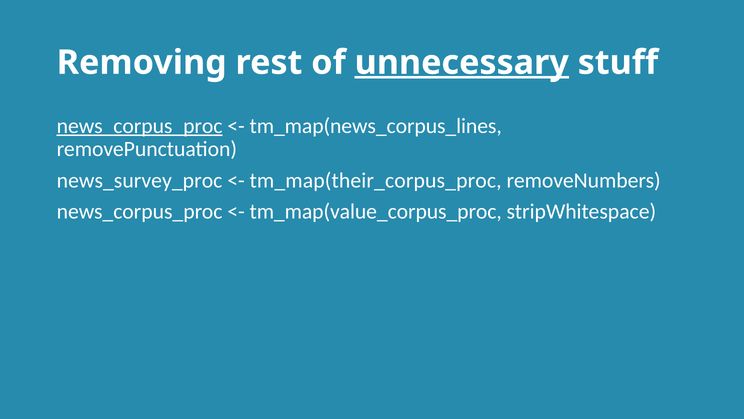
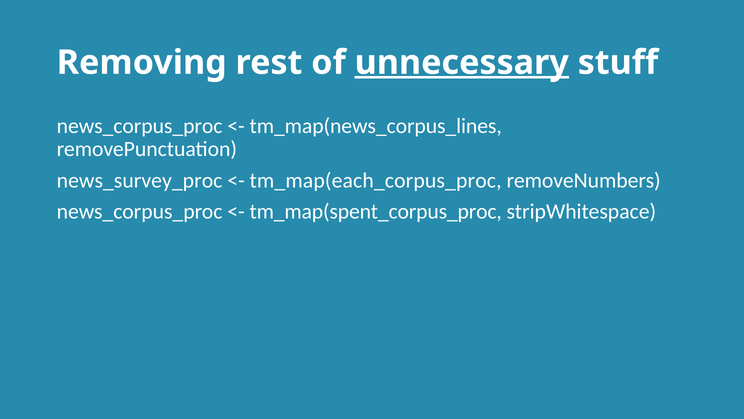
news_corpus_proc at (140, 126) underline: present -> none
tm_map(their_corpus_proc: tm_map(their_corpus_proc -> tm_map(each_corpus_proc
tm_map(value_corpus_proc: tm_map(value_corpus_proc -> tm_map(spent_corpus_proc
